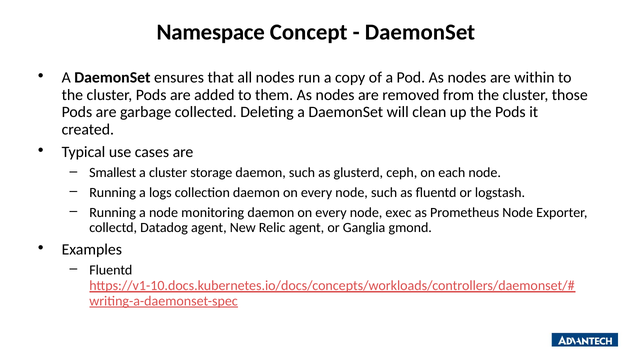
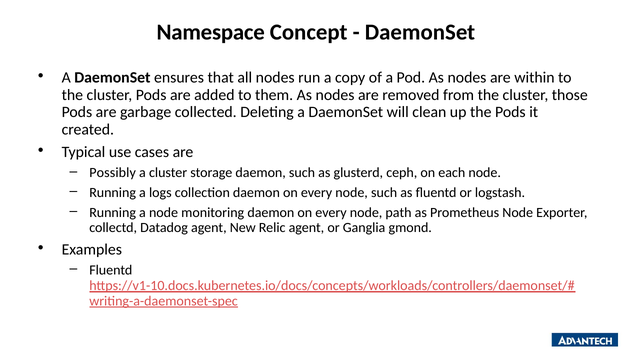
Smallest: Smallest -> Possibly
exec: exec -> path
